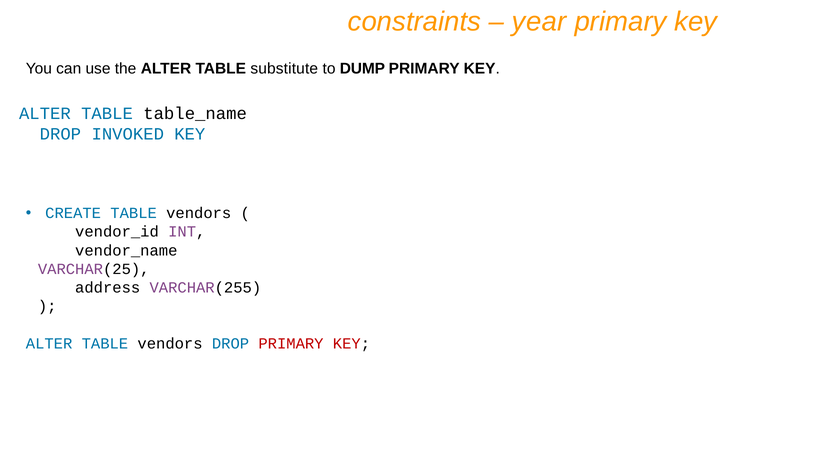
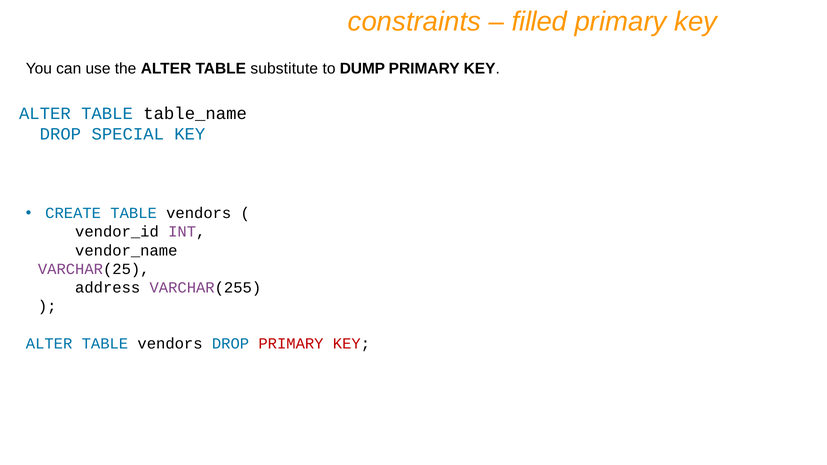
year: year -> filled
INVOKED: INVOKED -> SPECIAL
